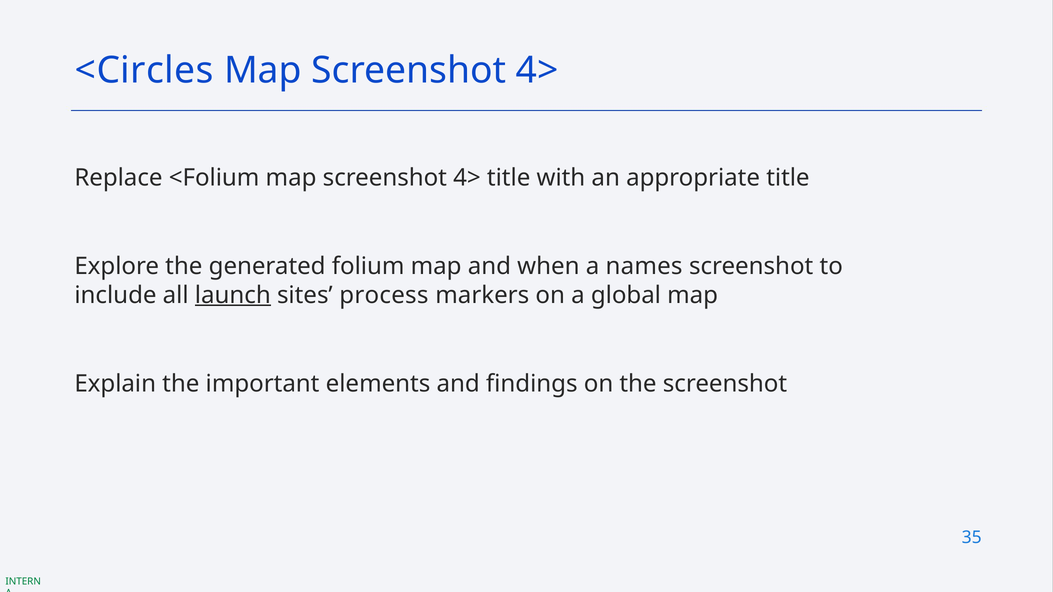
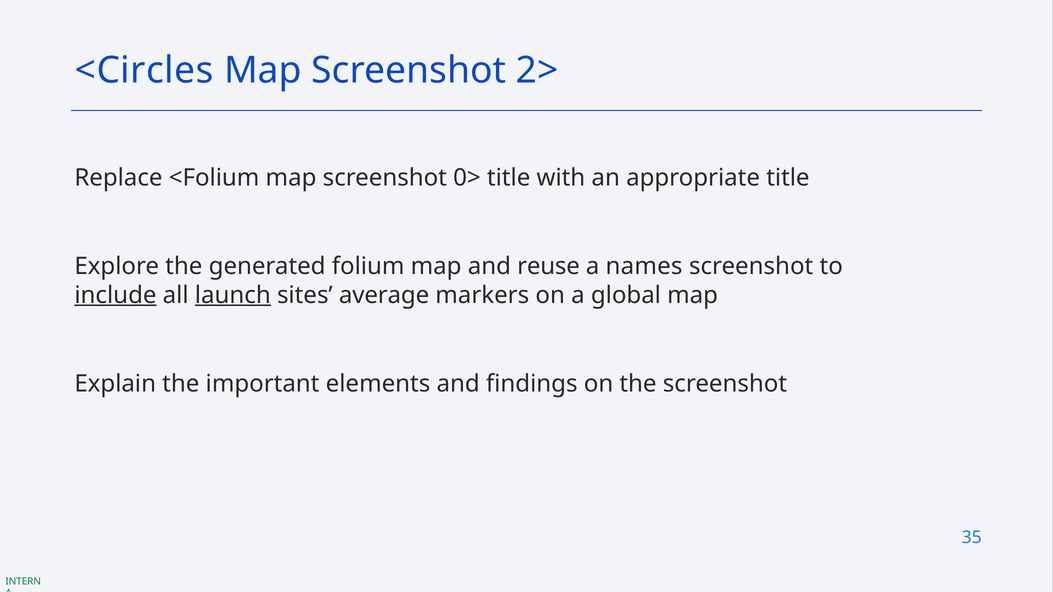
4> at (537, 70): 4> -> 2>
<Folium map screenshot 4>: 4> -> 0>
when: when -> reuse
include underline: none -> present
process: process -> average
